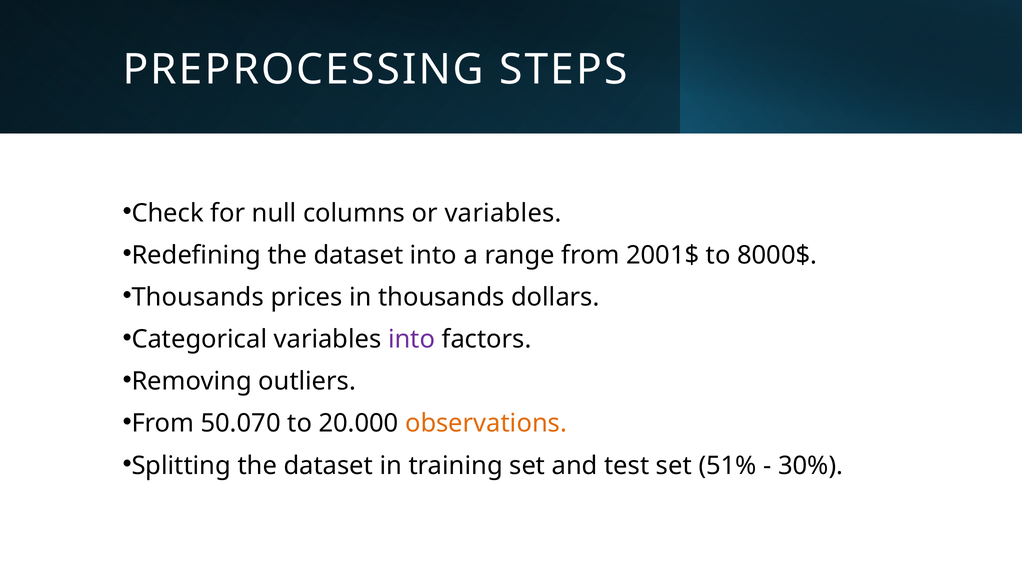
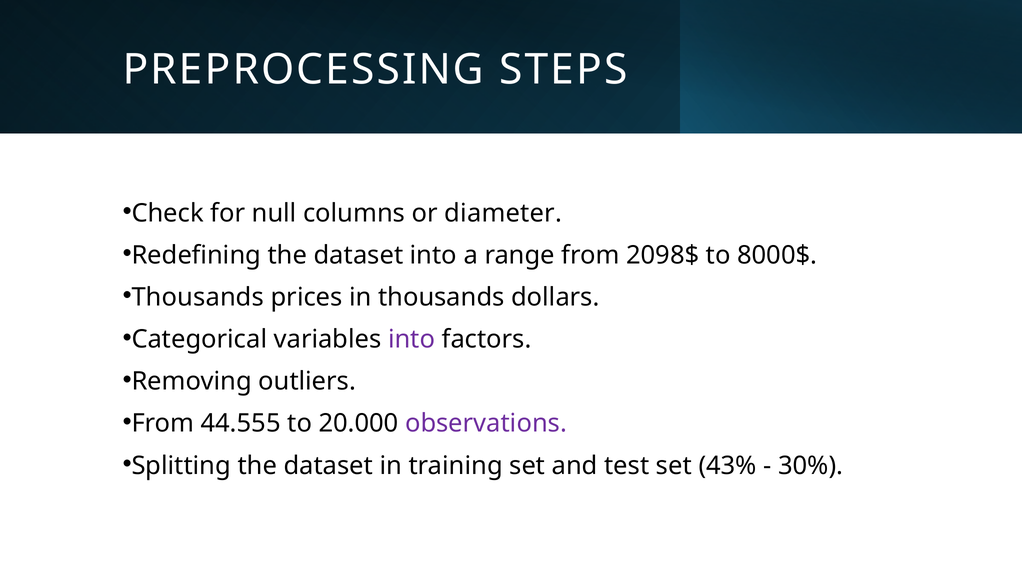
or variables: variables -> diameter
2001$: 2001$ -> 2098$
50.070: 50.070 -> 44.555
observations colour: orange -> purple
51%: 51% -> 43%
